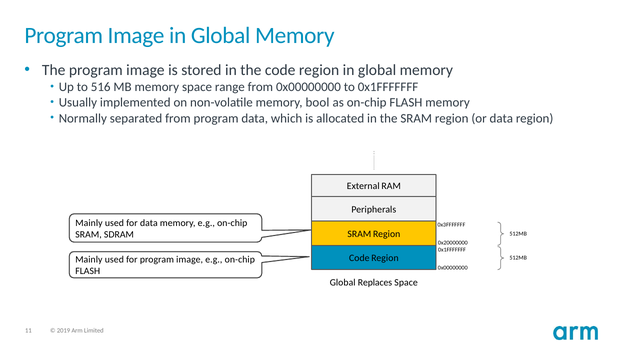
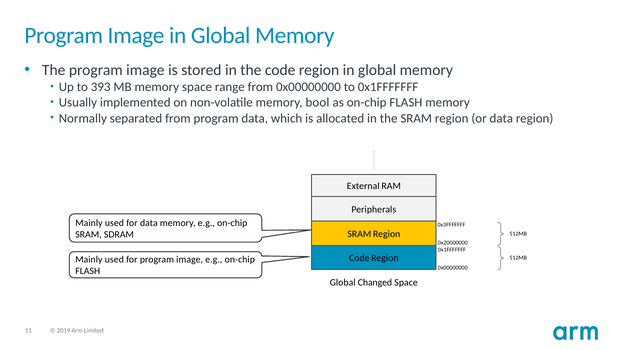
516: 516 -> 393
Replaces: Replaces -> Changed
